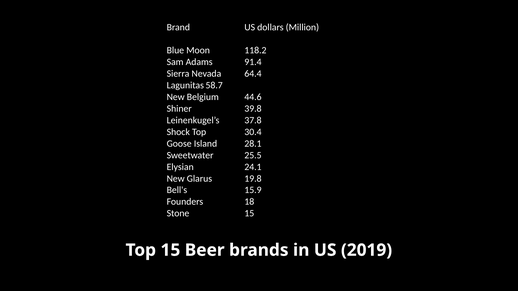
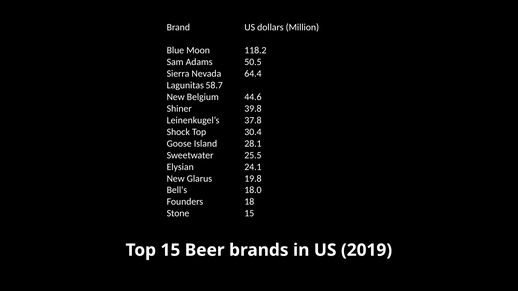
91.4: 91.4 -> 50.5
15.9: 15.9 -> 18.0
